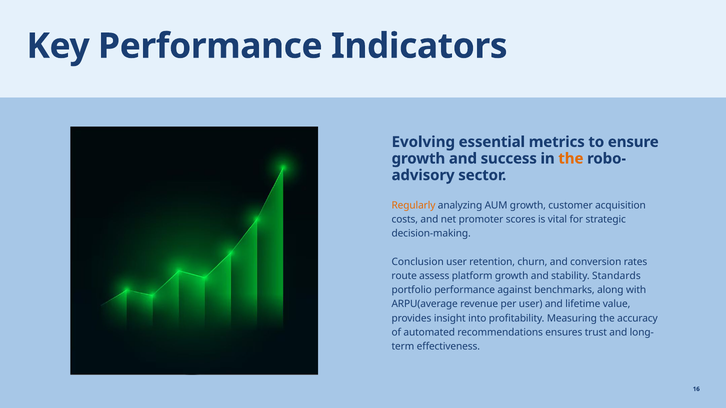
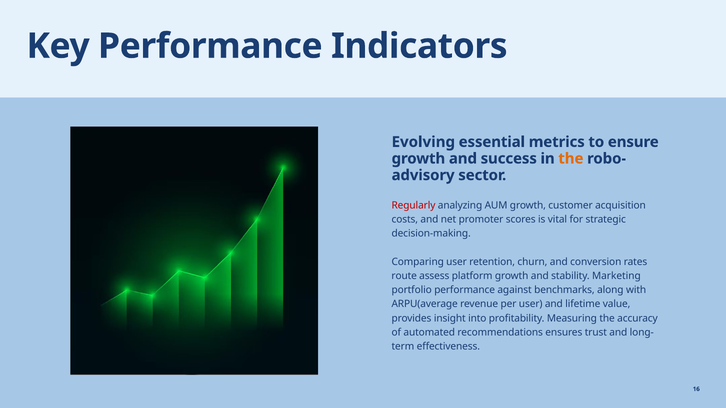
Regularly colour: orange -> red
Conclusion: Conclusion -> Comparing
Standards: Standards -> Marketing
